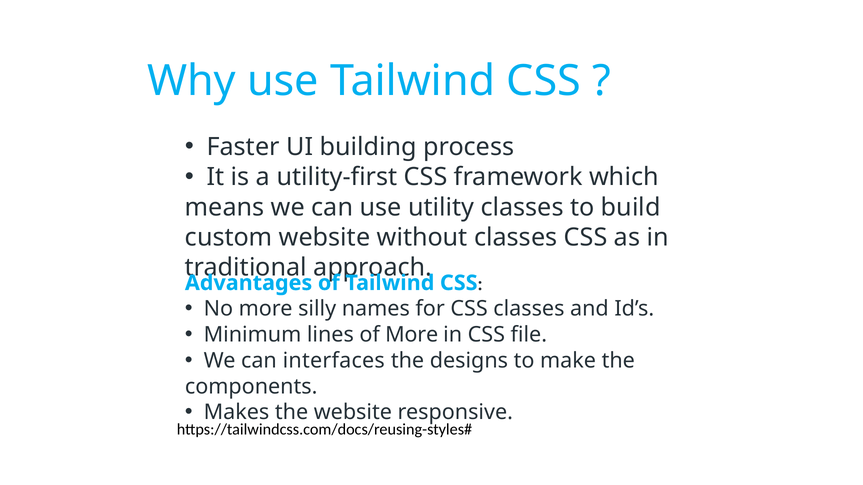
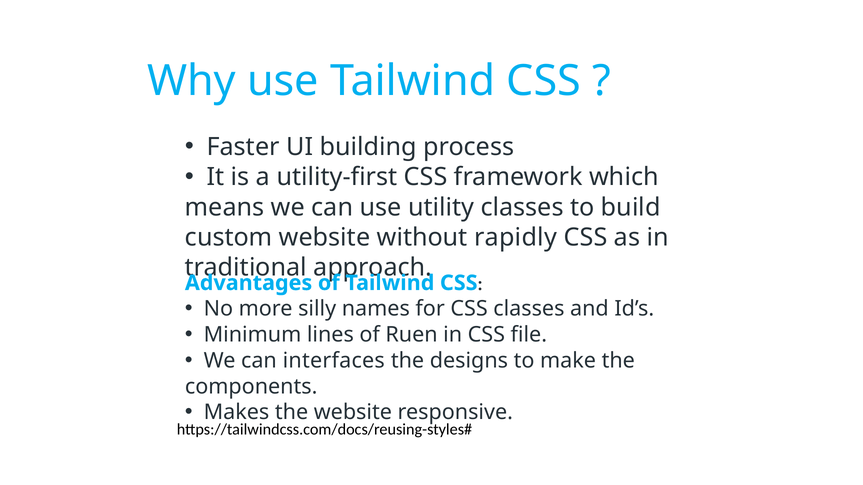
without classes: classes -> rapidly
of More: More -> Ruen
